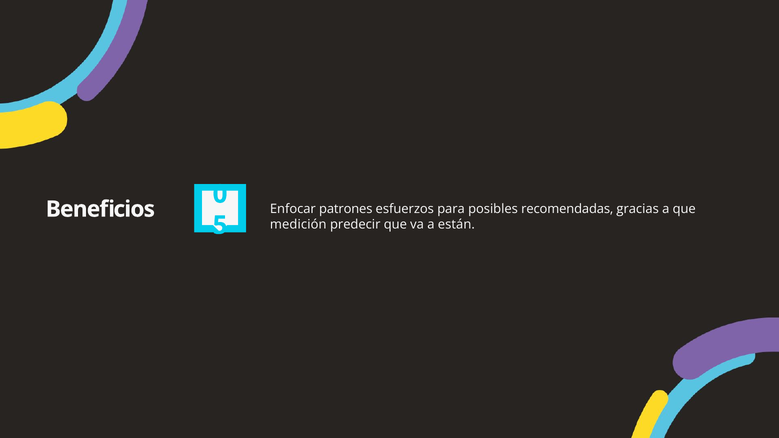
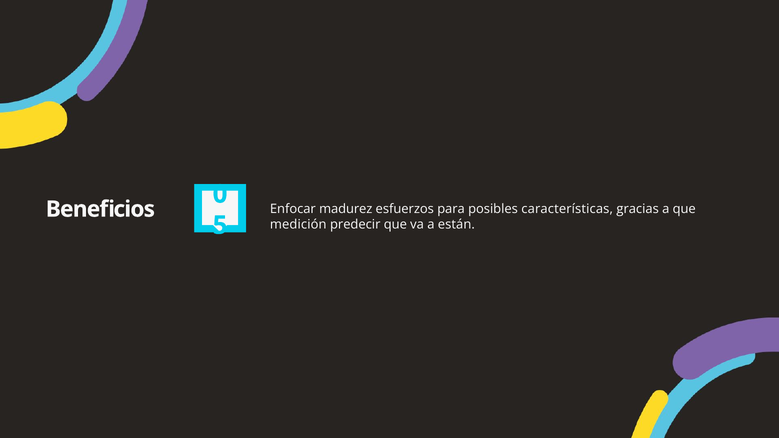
patrones: patrones -> madurez
recomendadas: recomendadas -> características
